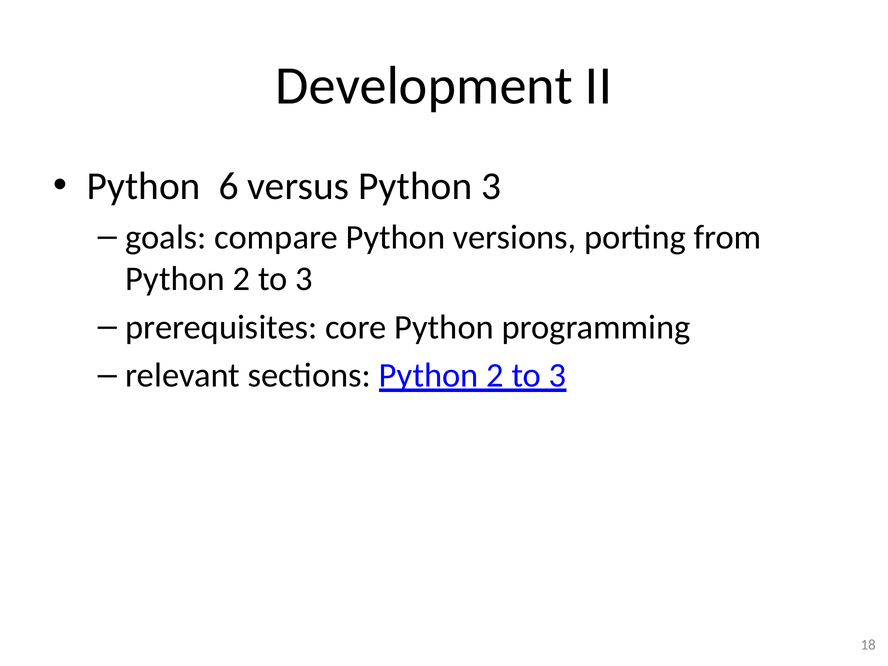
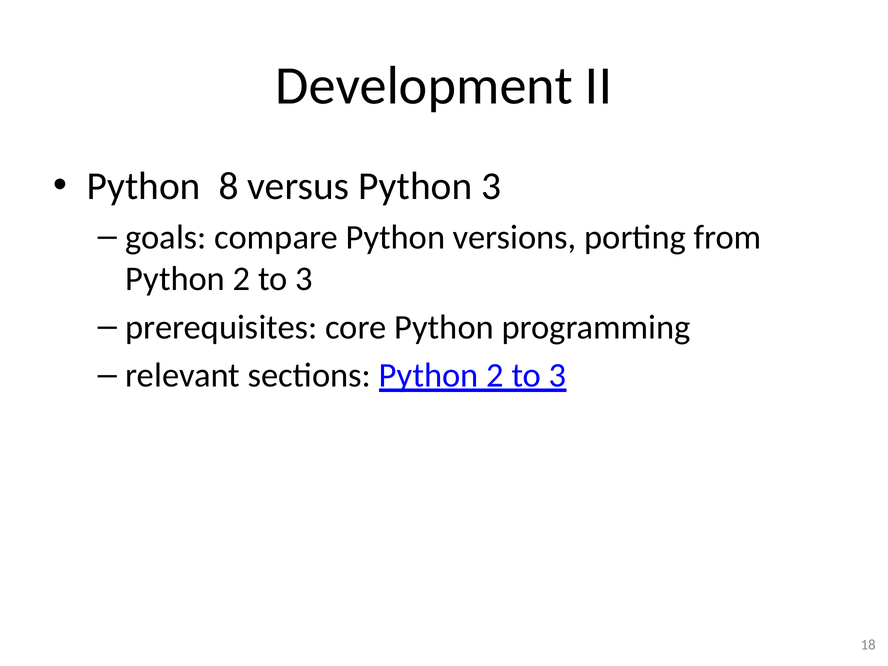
6: 6 -> 8
